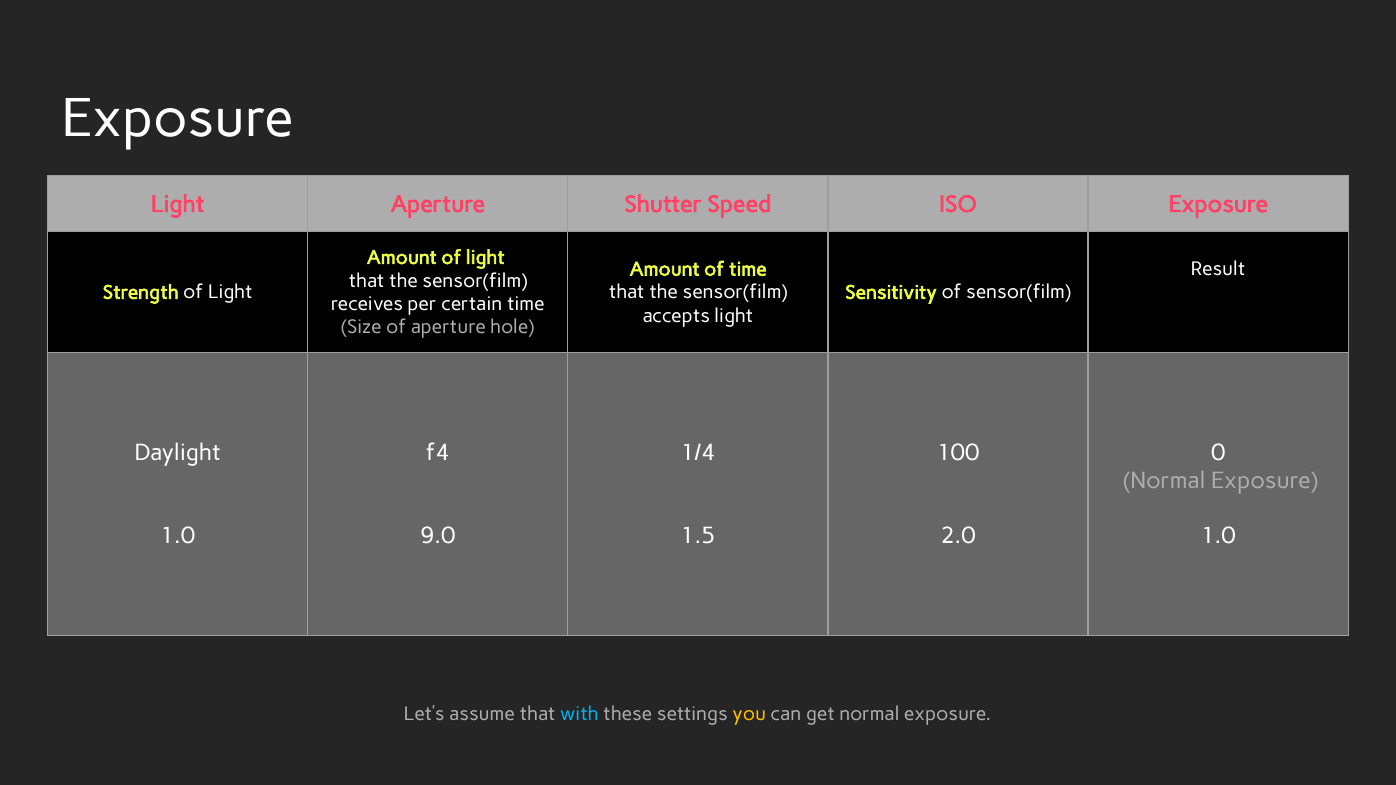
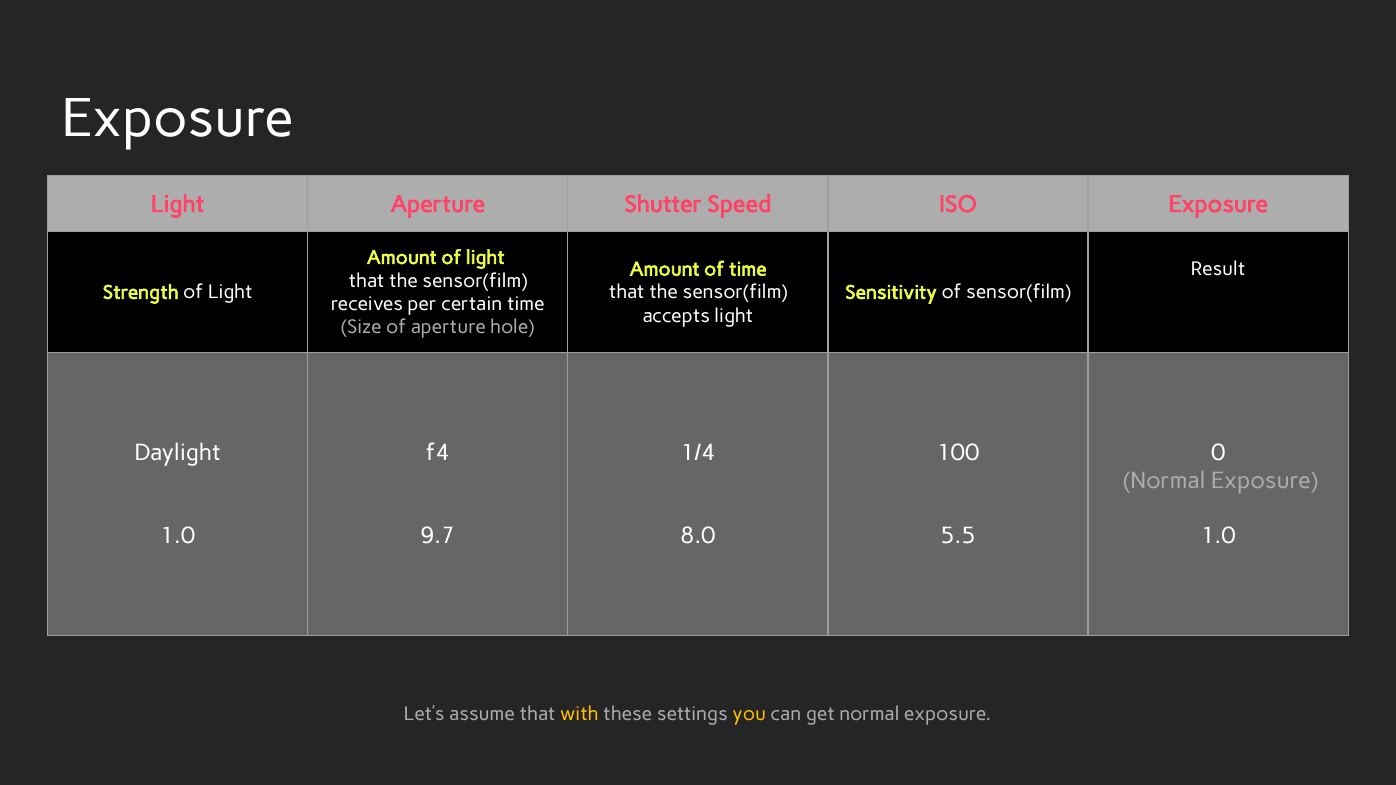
9.0: 9.0 -> 9.7
1.5: 1.5 -> 8.0
2.0: 2.0 -> 5.5
with colour: light blue -> yellow
